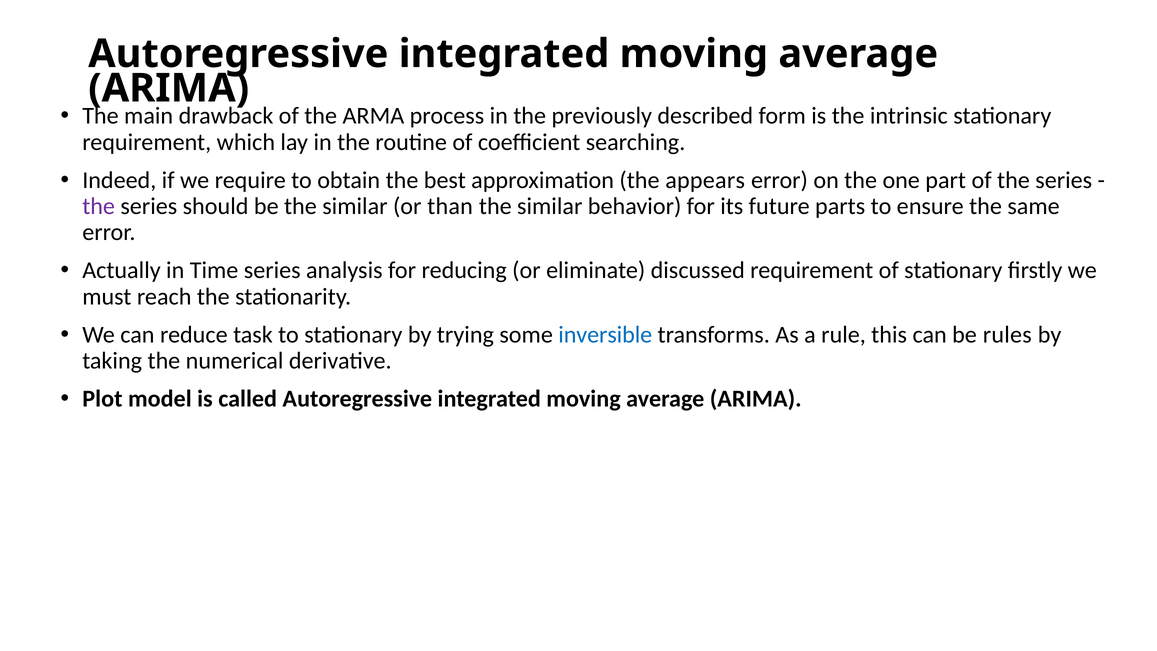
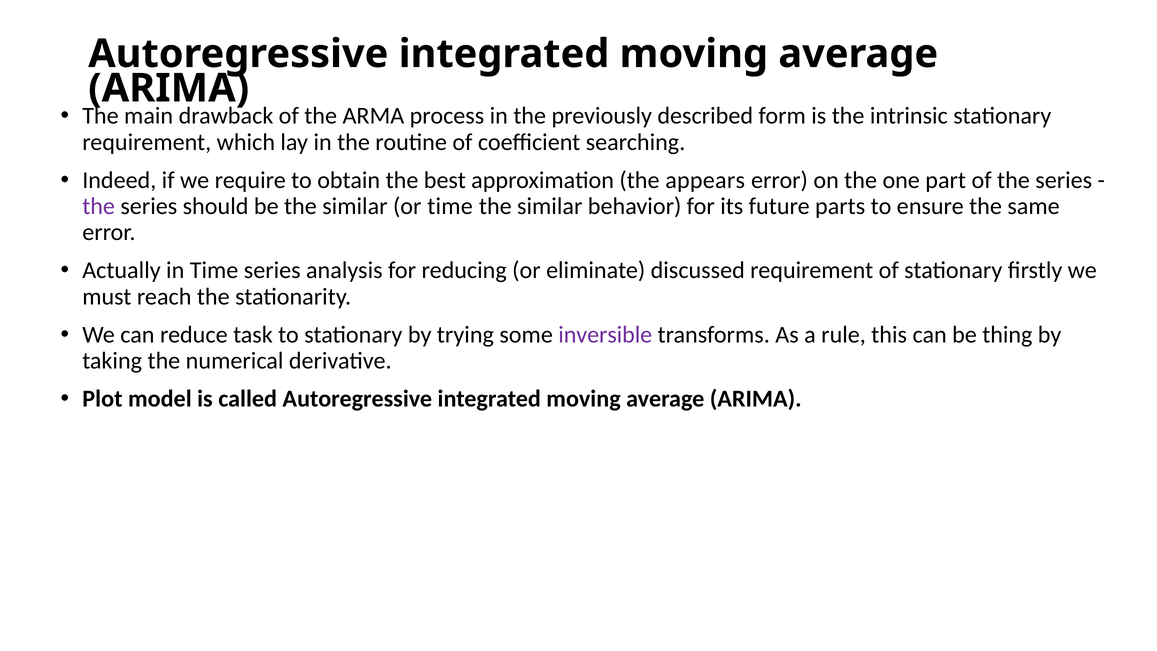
or than: than -> time
inversible colour: blue -> purple
rules: rules -> thing
